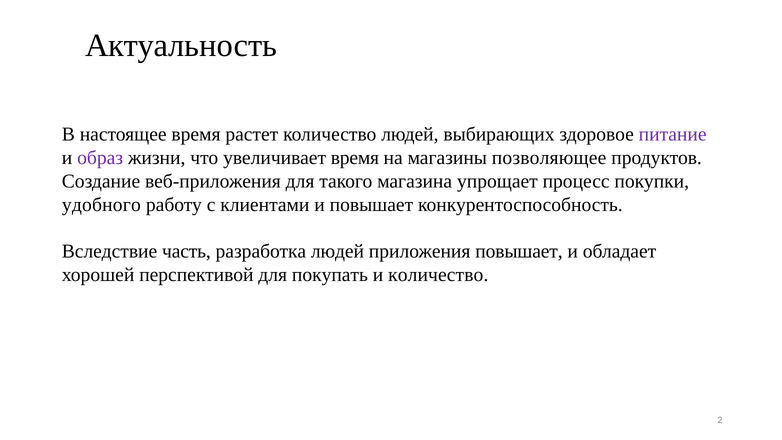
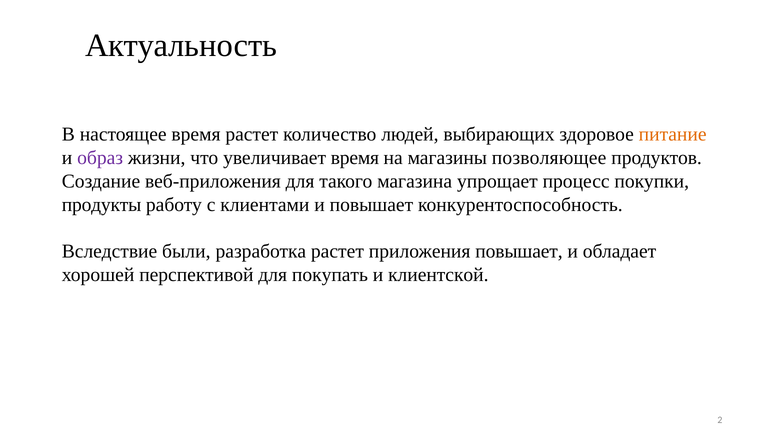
питание colour: purple -> orange
удобного: удобного -> продукты
часть: часть -> были
разработка людей: людей -> растет
и количество: количество -> клиентской
